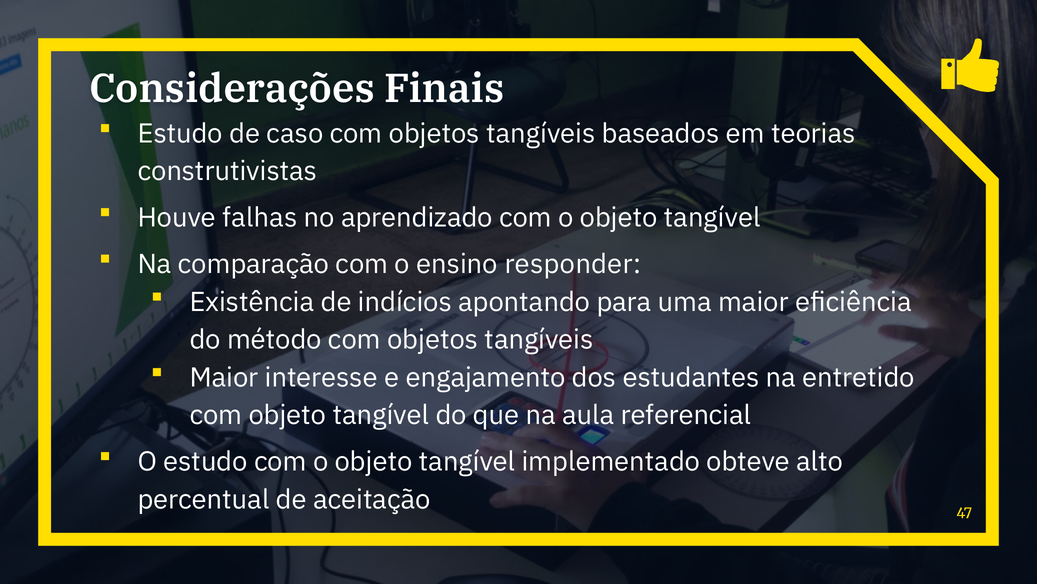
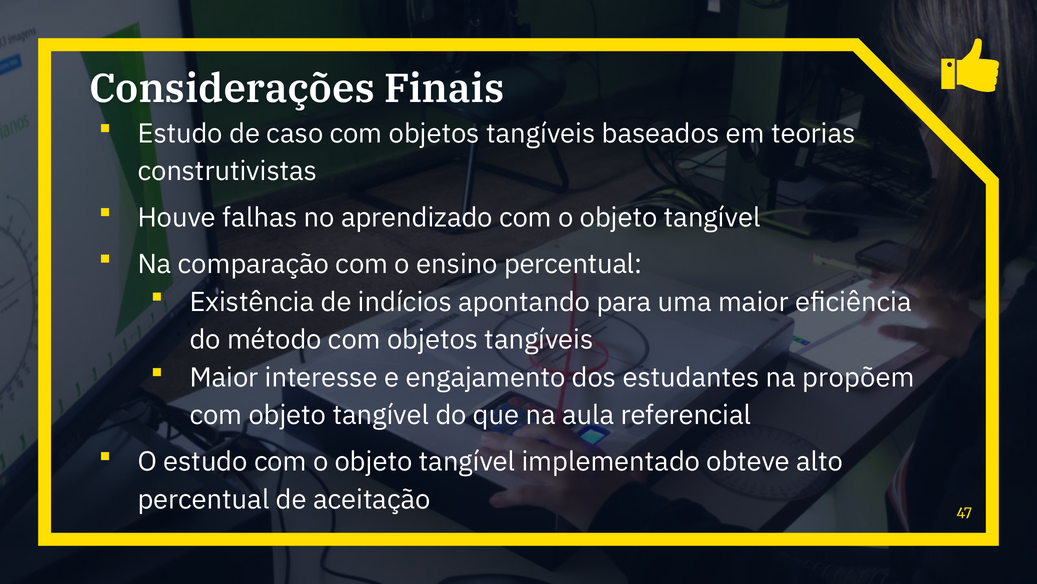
ensino responder: responder -> percentual
entretido: entretido -> propõem
